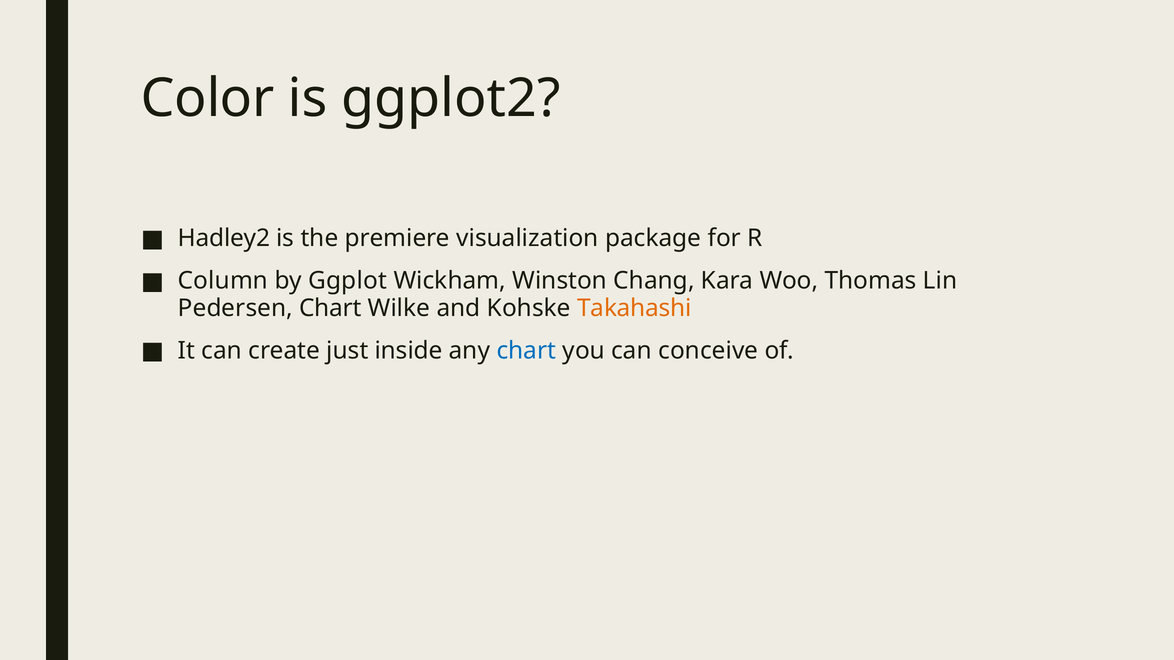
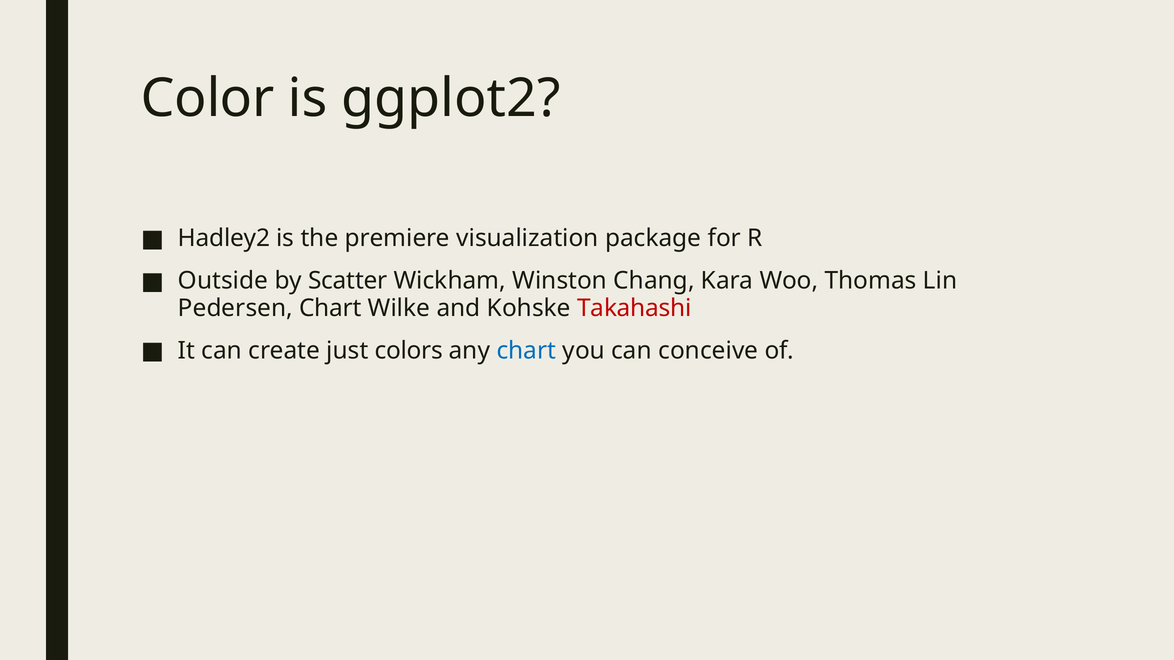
Column: Column -> Outside
Ggplot: Ggplot -> Scatter
Takahashi colour: orange -> red
inside: inside -> colors
